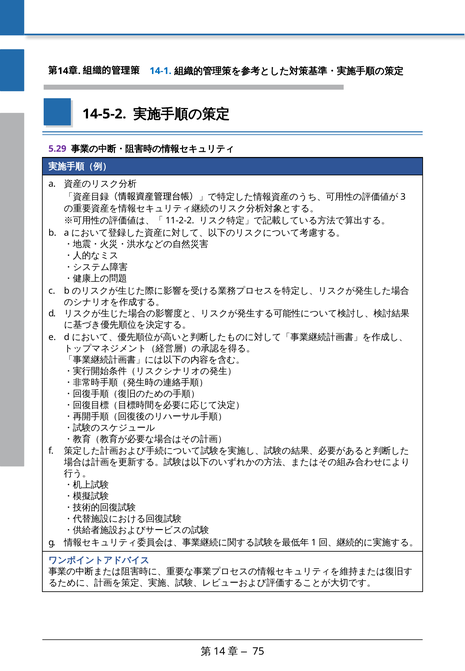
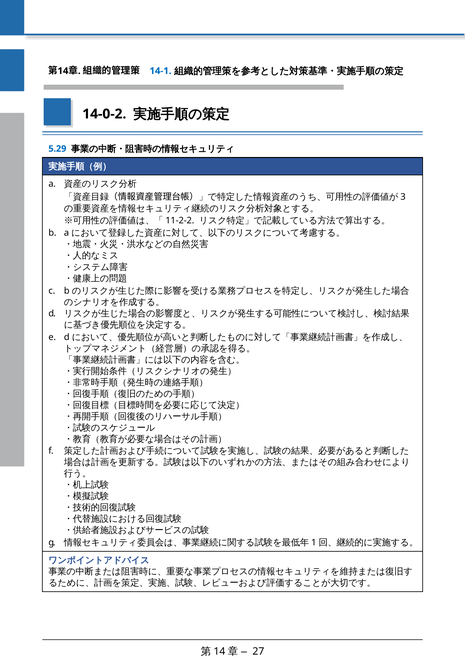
14-5-2: 14-5-2 -> 14-0-2
5.29 colour: purple -> blue
75: 75 -> 27
